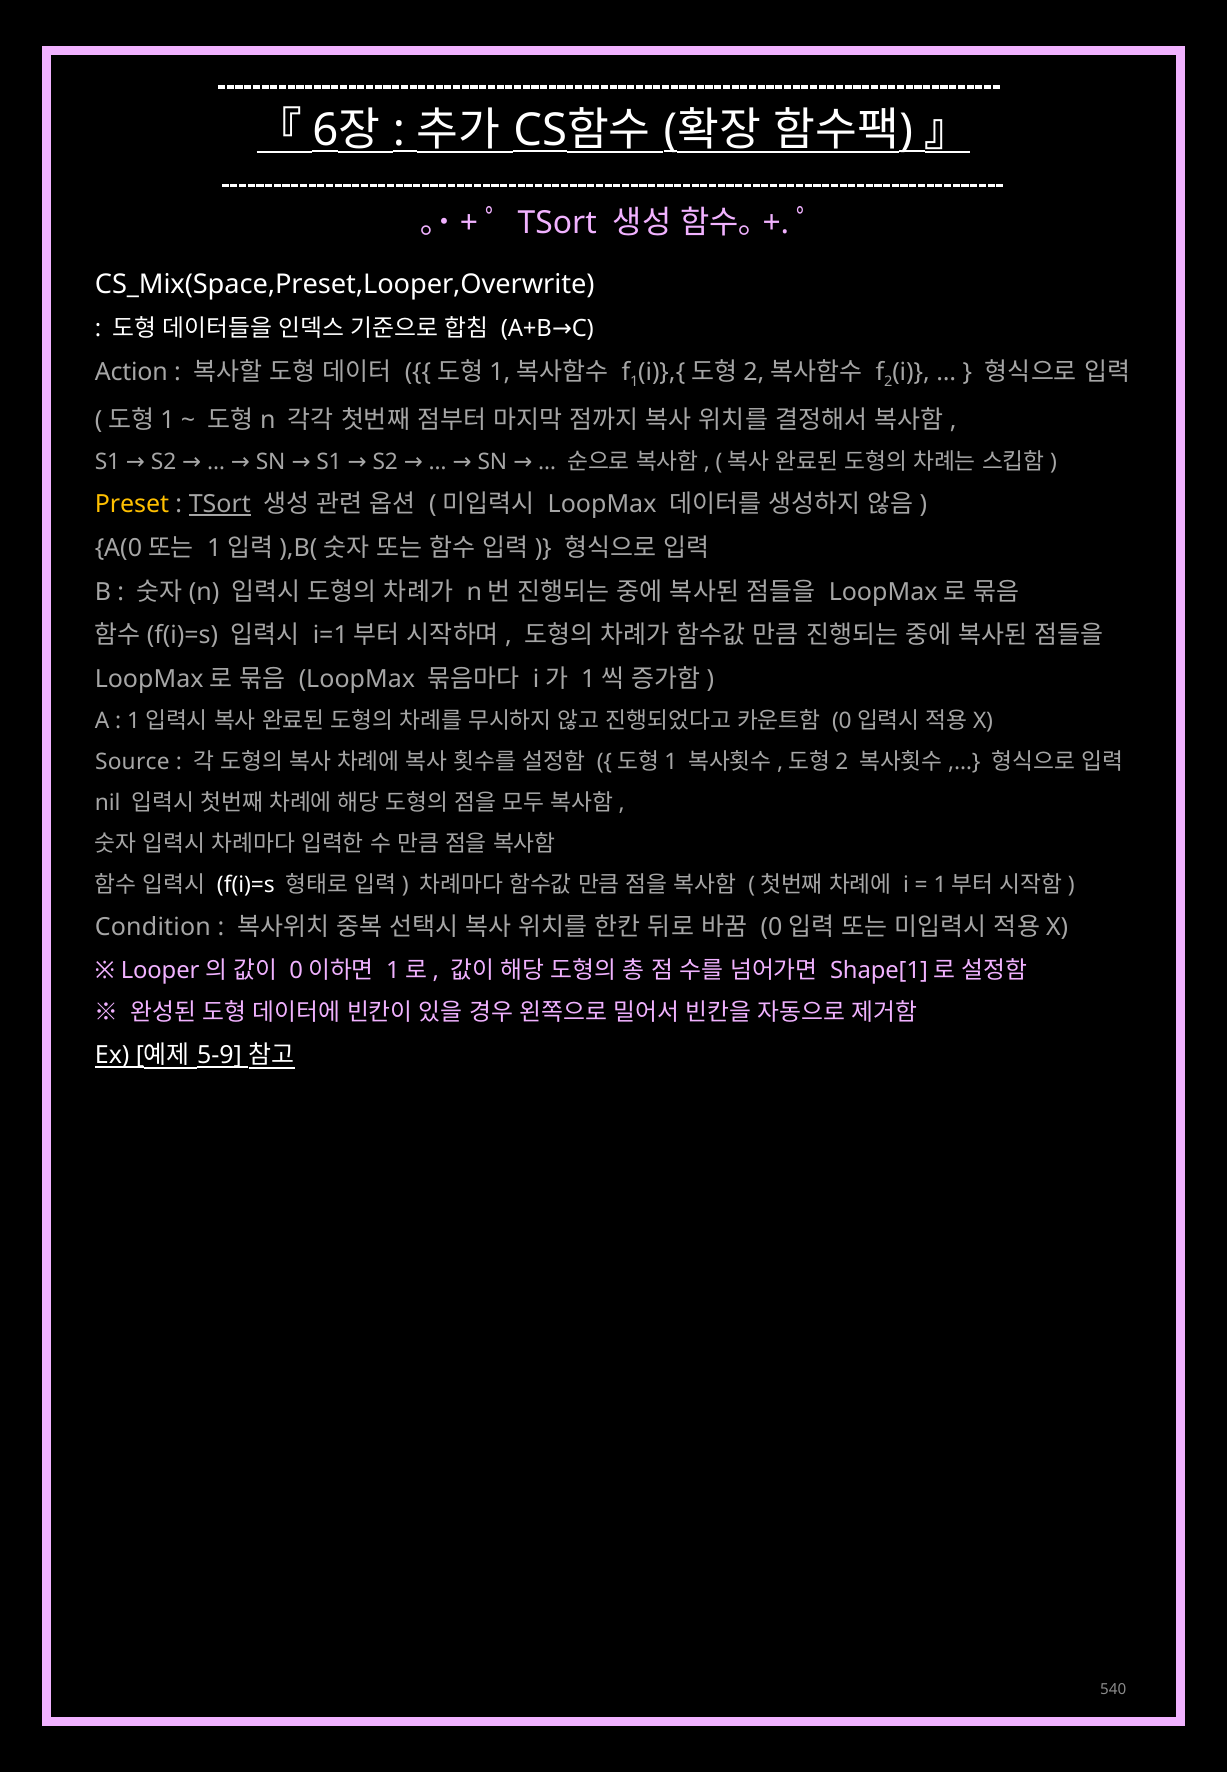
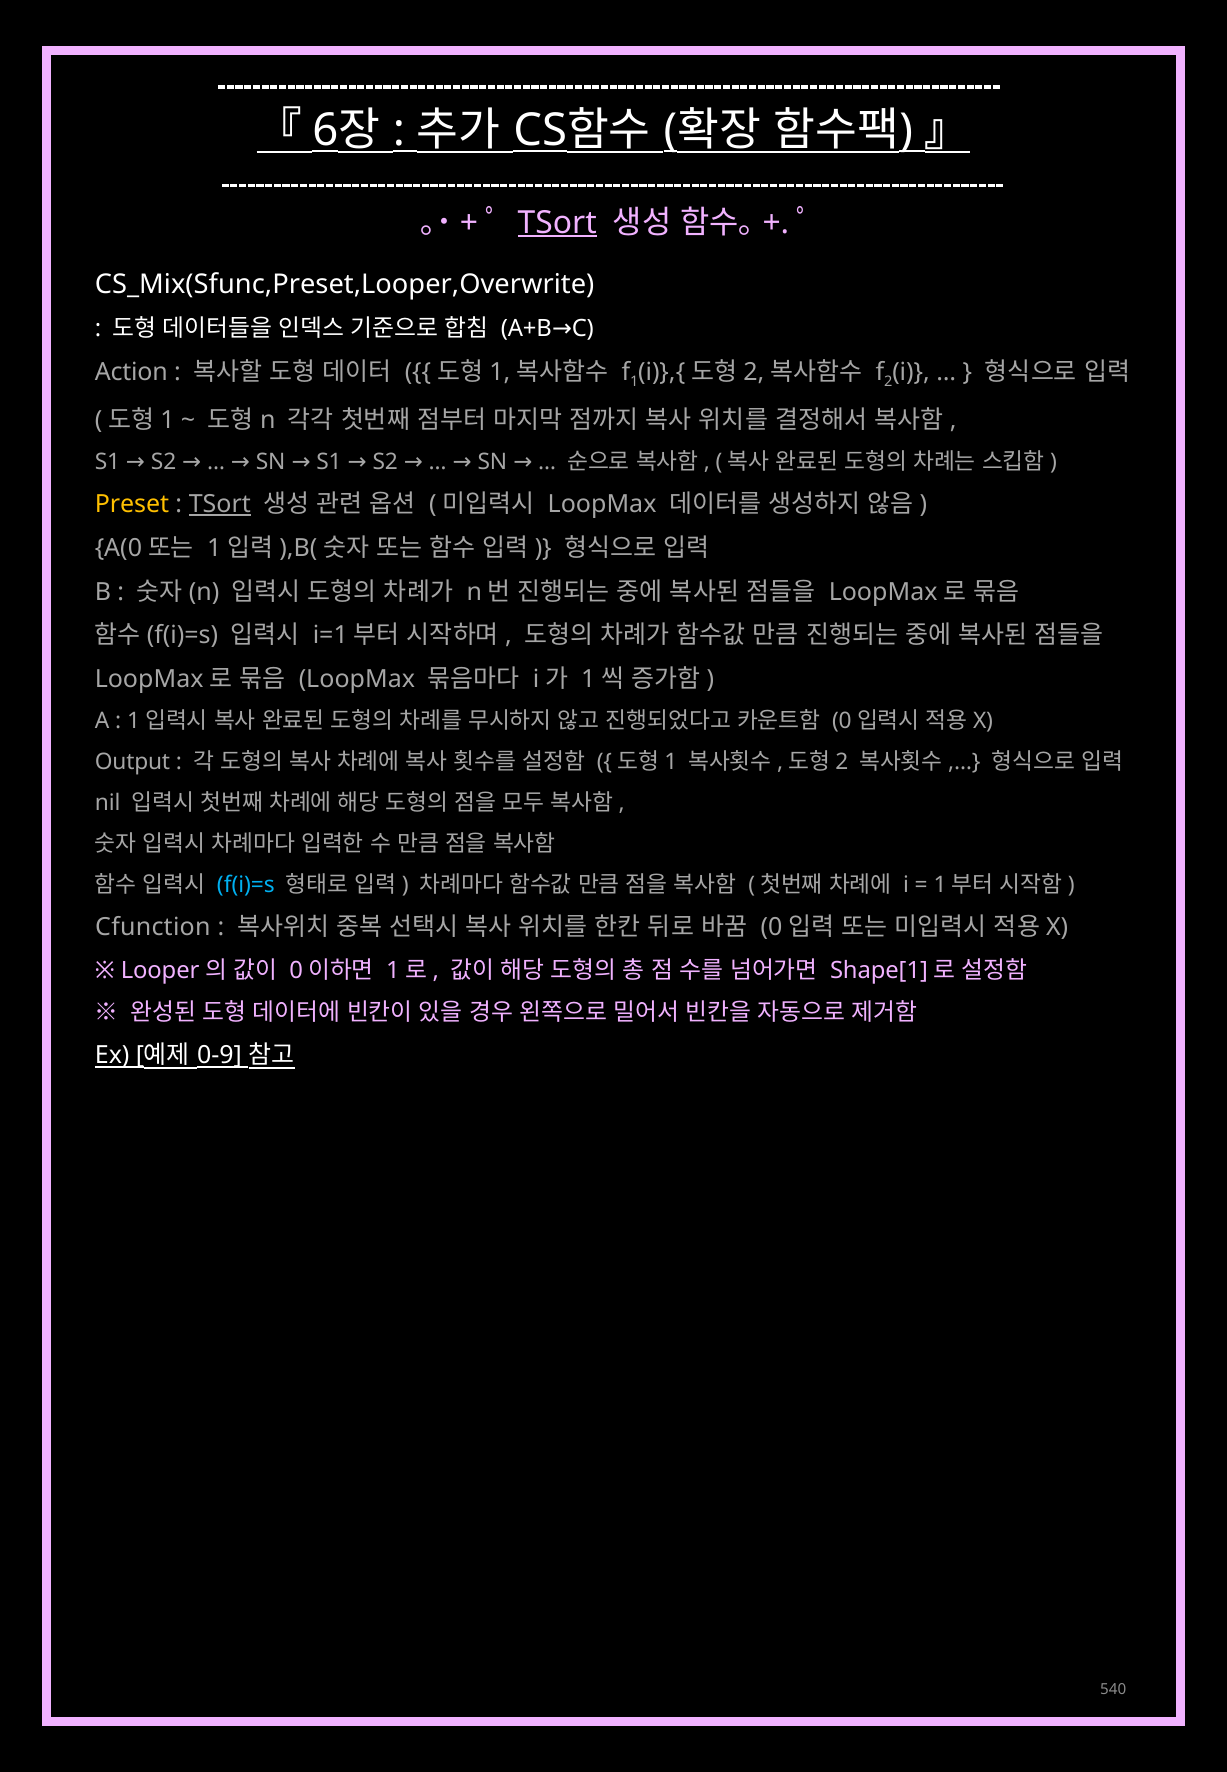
TSort at (557, 223) underline: none -> present
CS_Mix(Space,Preset,Looper,Overwrite: CS_Mix(Space,Preset,Looper,Overwrite -> CS_Mix(Sfunc,Preset,Looper,Overwrite
Source: Source -> Output
f(i)=s colour: white -> light blue
Condition: Condition -> Cfunction
5-9: 5-9 -> 0-9
